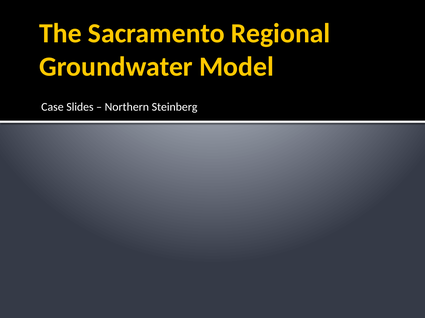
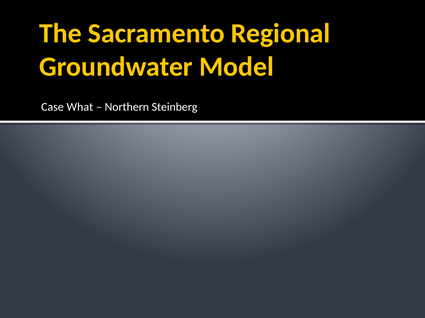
Slides: Slides -> What
